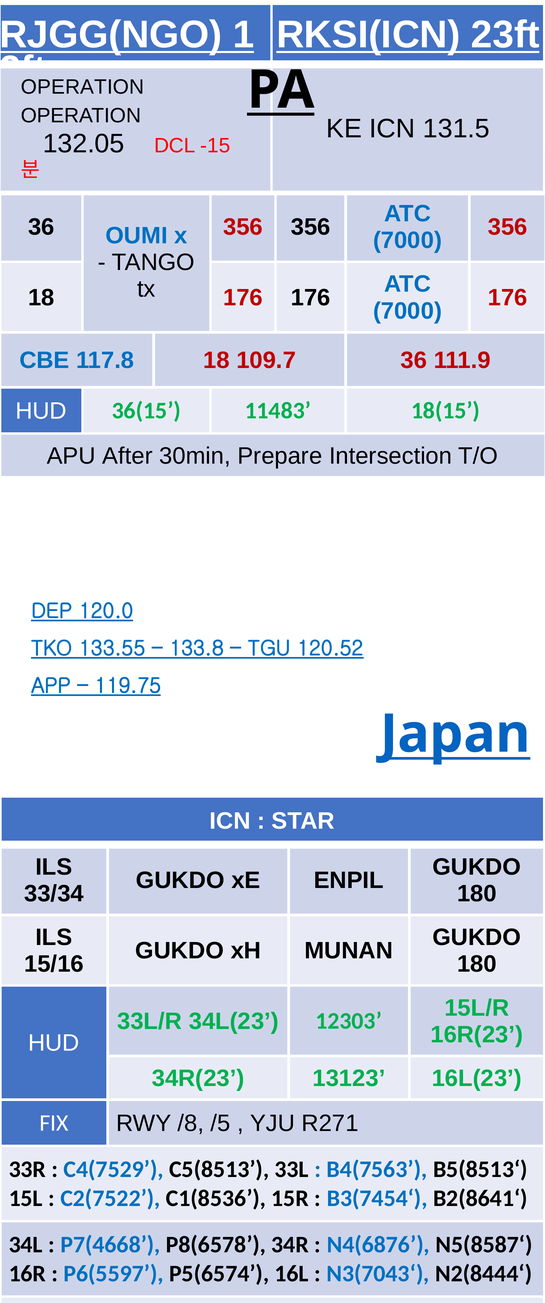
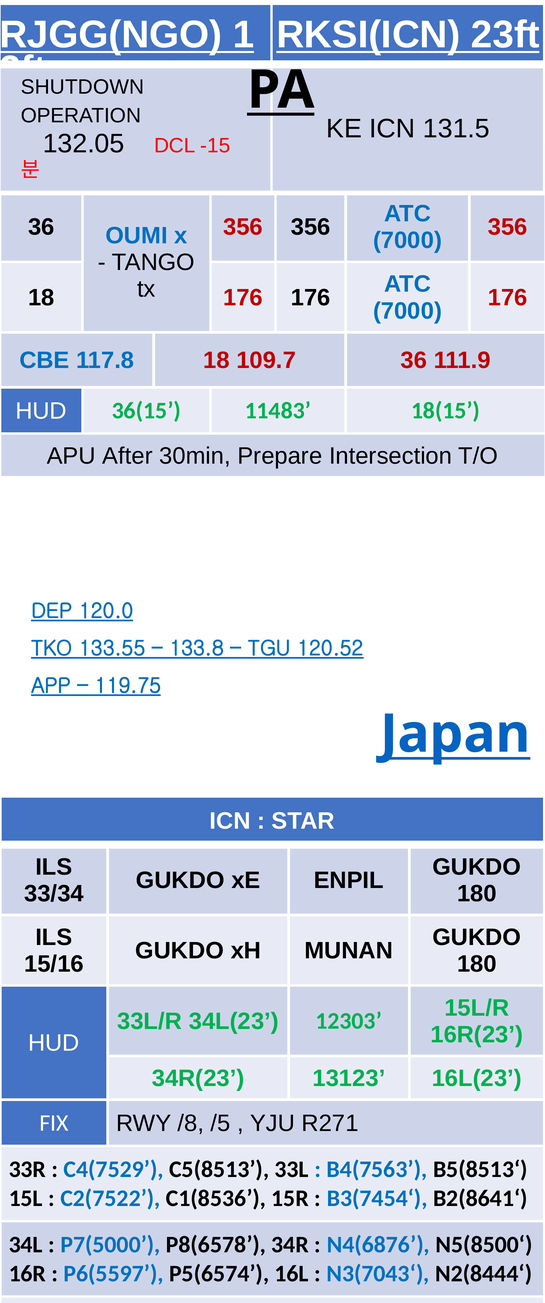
OPERATION at (83, 87): OPERATION -> SHUTDOWN
P7(4668: P7(4668 -> P7(5000
N5(8587‘: N5(8587‘ -> N5(8500‘
